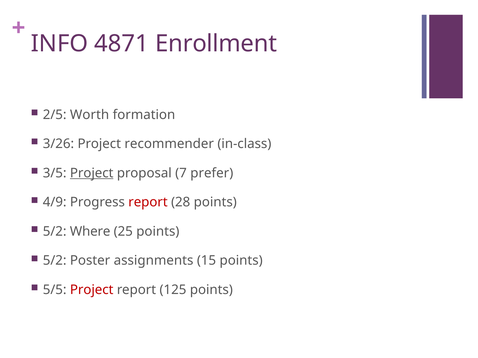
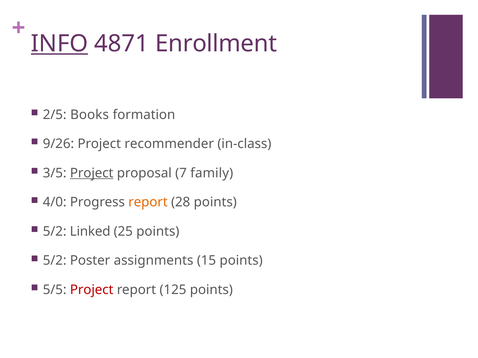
INFO underline: none -> present
Worth: Worth -> Books
3/26: 3/26 -> 9/26
prefer: prefer -> family
4/9: 4/9 -> 4/0
report at (148, 203) colour: red -> orange
Where: Where -> Linked
